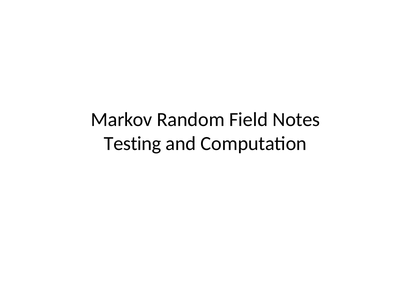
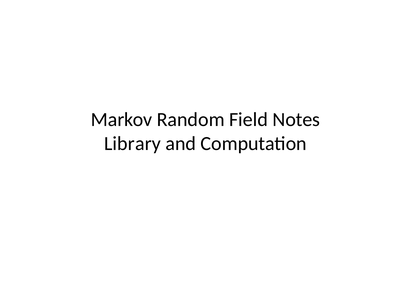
Testing: Testing -> Library
